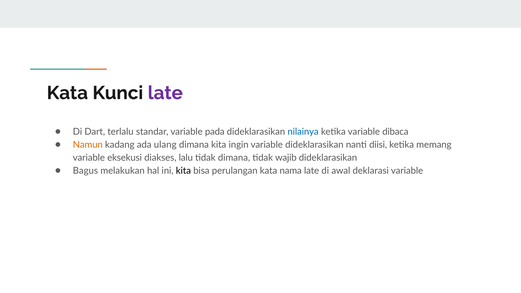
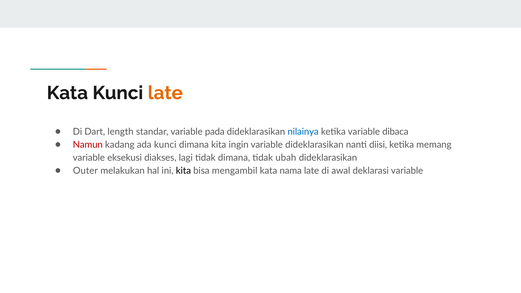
late at (165, 93) colour: purple -> orange
terlalu: terlalu -> length
Namun colour: orange -> red
ada ulang: ulang -> kunci
lalu: lalu -> lagi
wajib: wajib -> ubah
Bagus: Bagus -> Outer
perulangan: perulangan -> mengambil
